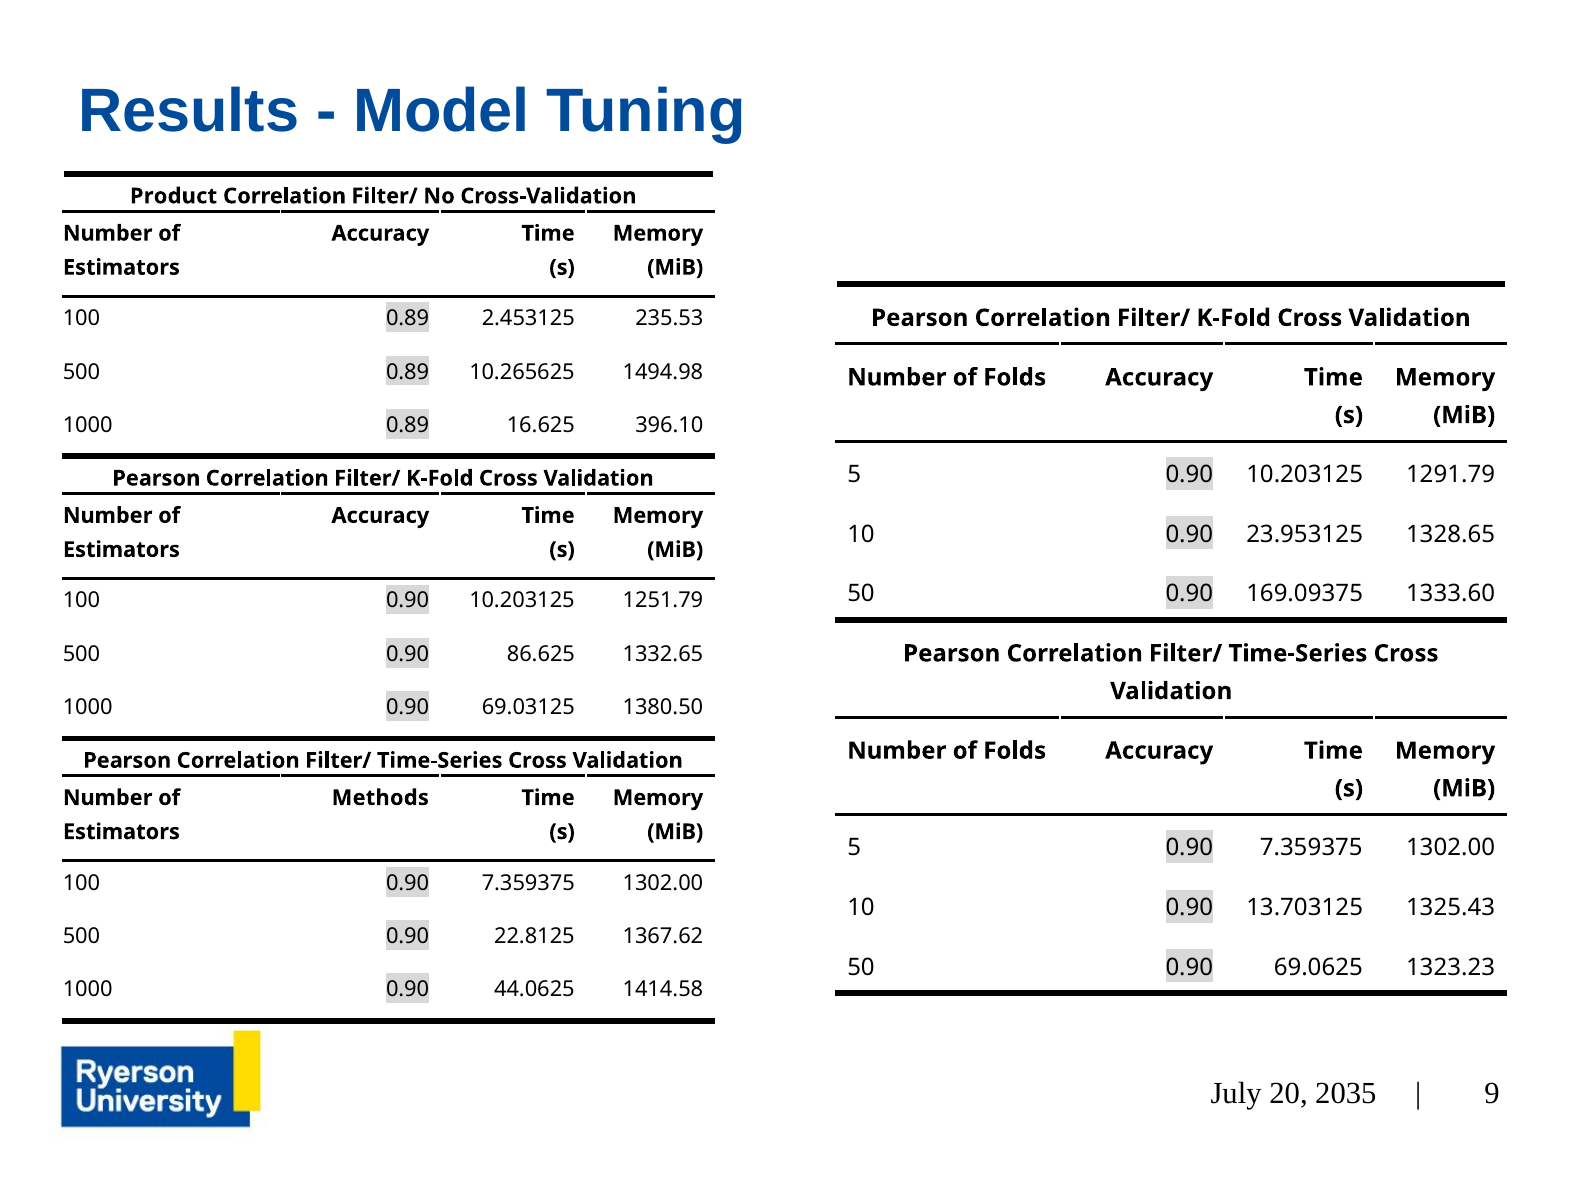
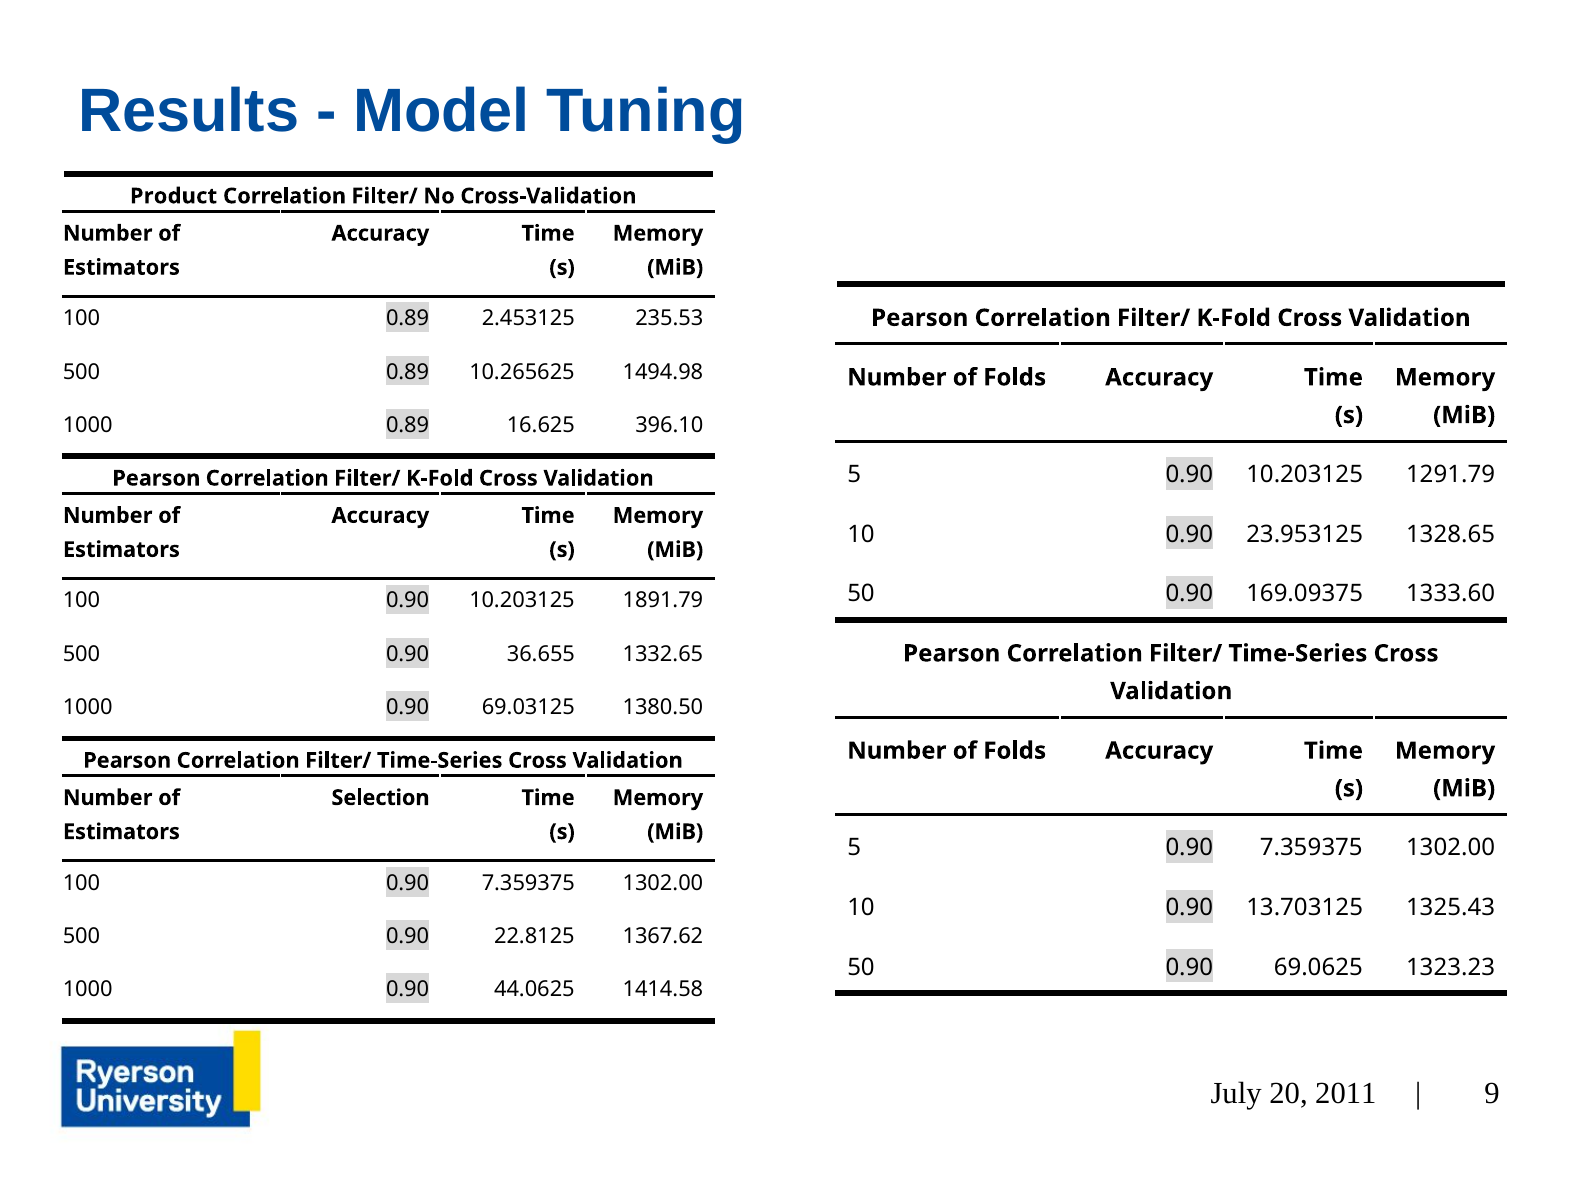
1251.79: 1251.79 -> 1891.79
86.625: 86.625 -> 36.655
Methods: Methods -> Selection
2035: 2035 -> 2011
